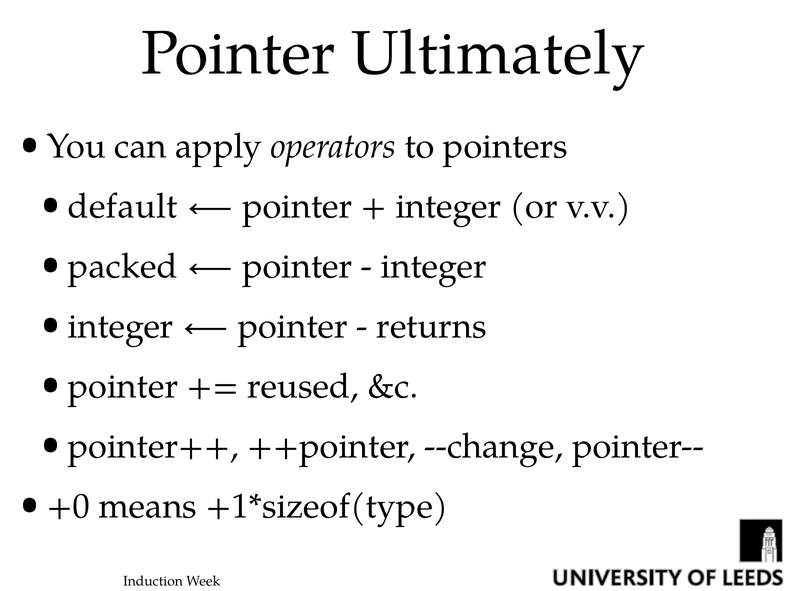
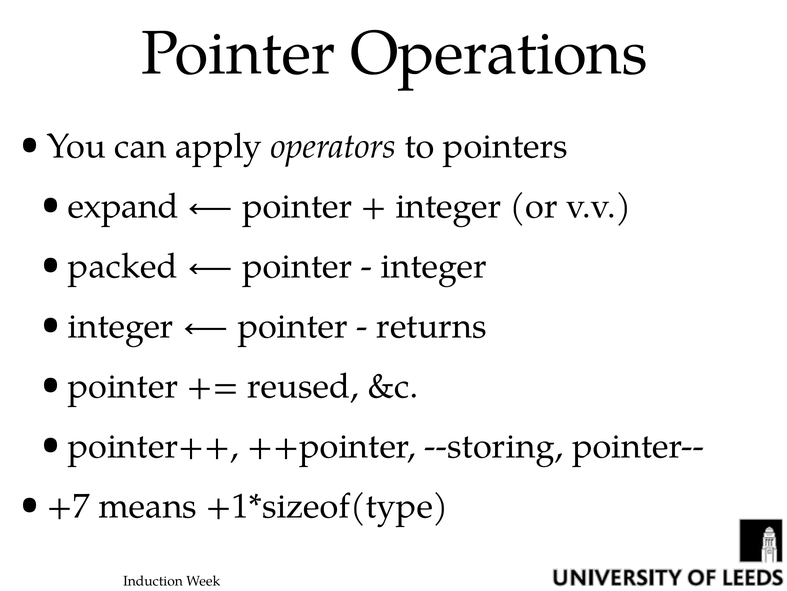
Ultimately: Ultimately -> Operations
default: default -> expand
--change: --change -> --storing
+0: +0 -> +7
